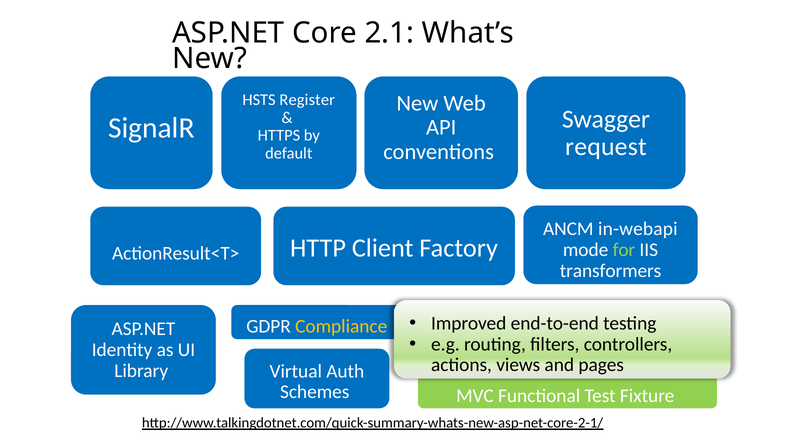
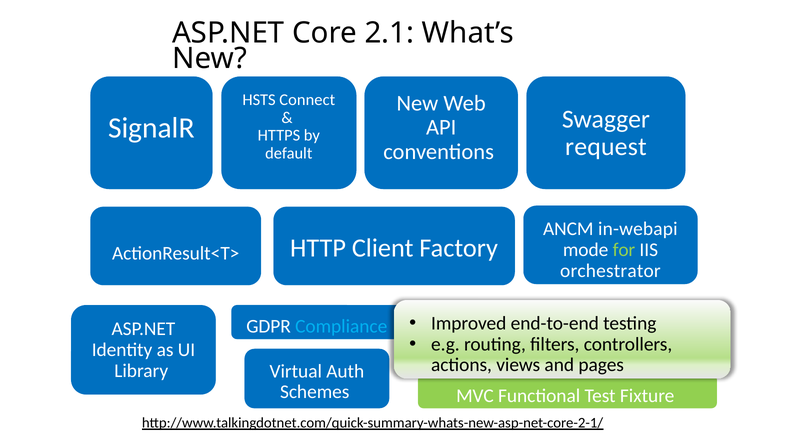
Register: Register -> Connect
transformers: transformers -> orchestrator
Compliance colour: yellow -> light blue
